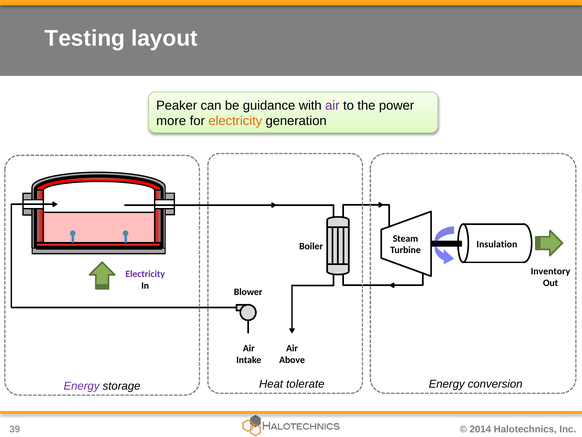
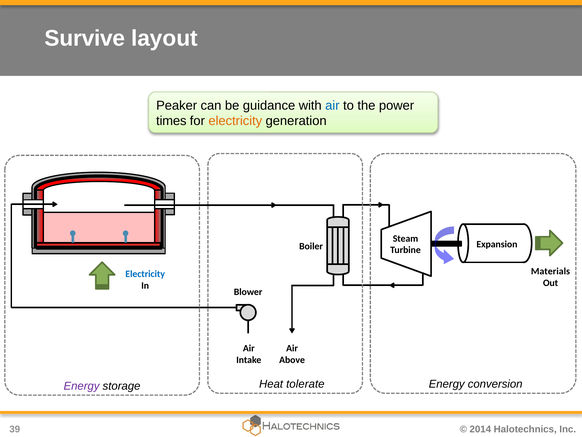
Testing: Testing -> Survive
air at (332, 105) colour: purple -> blue
more: more -> times
Insulation: Insulation -> Expansion
Inventory: Inventory -> Materials
Electricity at (145, 274) colour: purple -> blue
